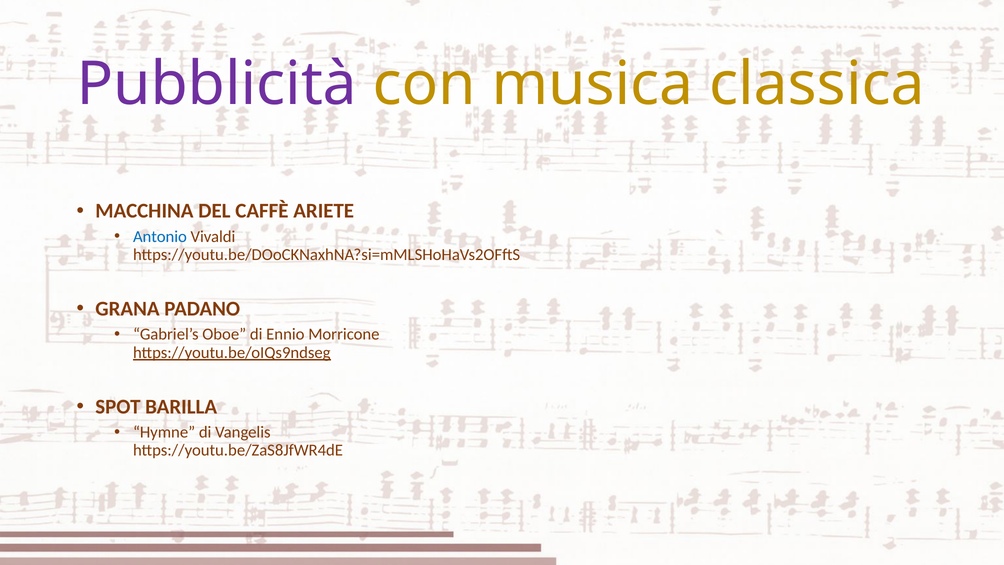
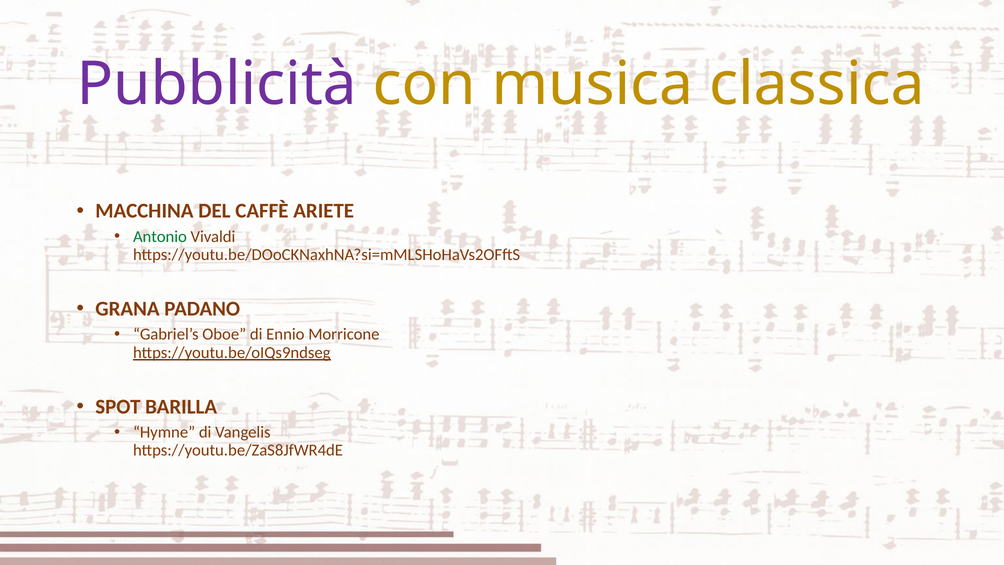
Antonio colour: blue -> green
